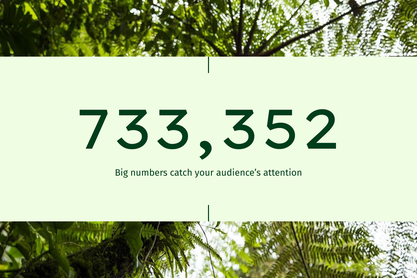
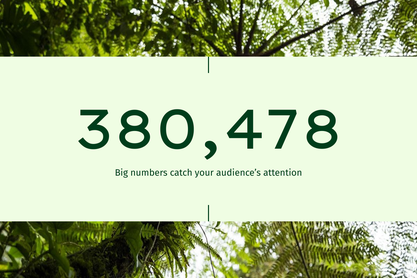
733,352: 733,352 -> 380,478
